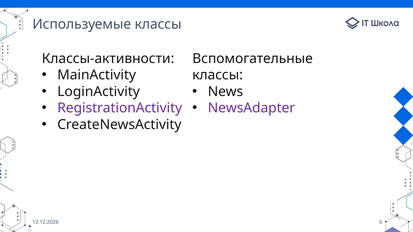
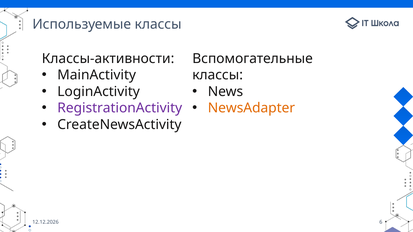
NewsAdapter colour: purple -> orange
